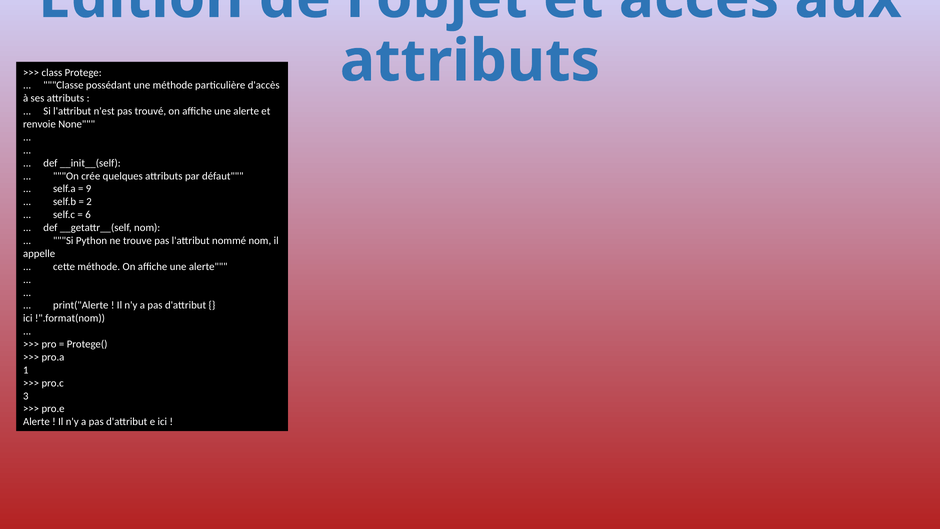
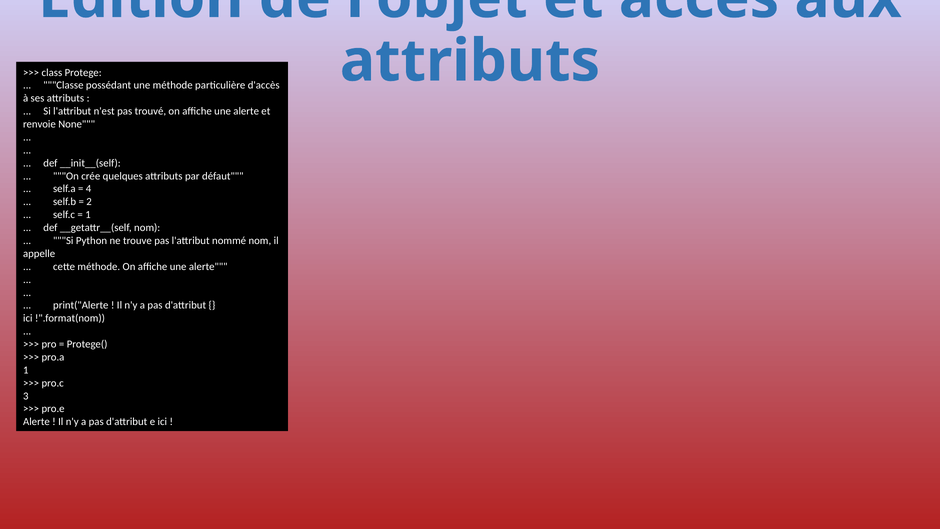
9: 9 -> 4
6 at (88, 215): 6 -> 1
